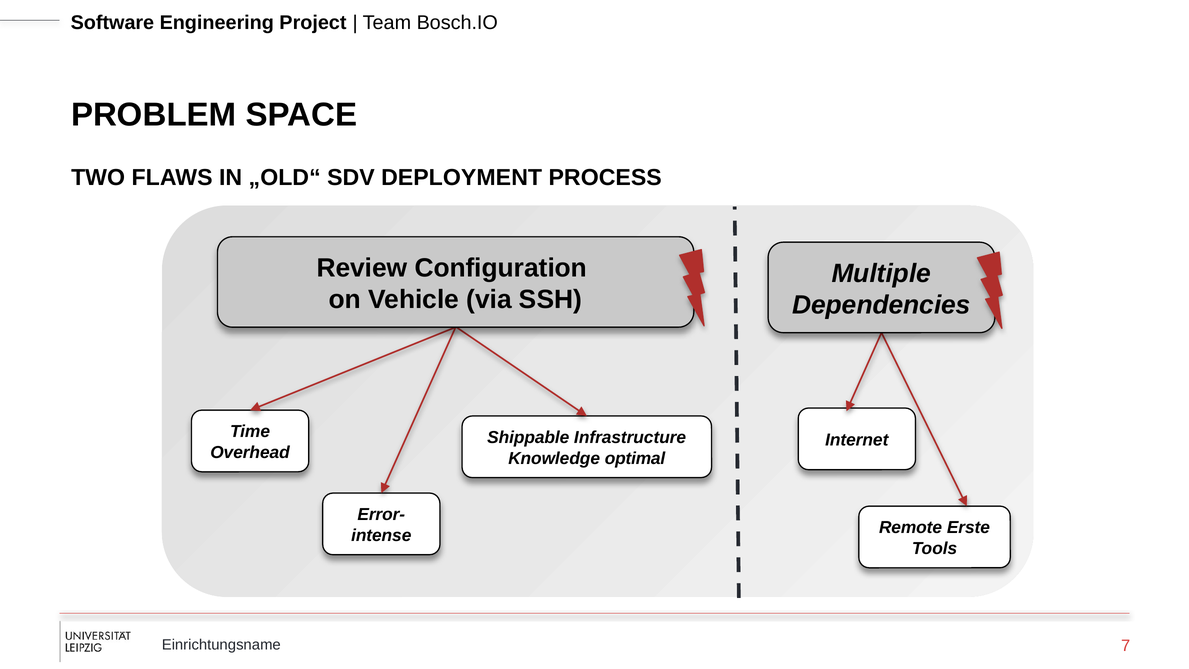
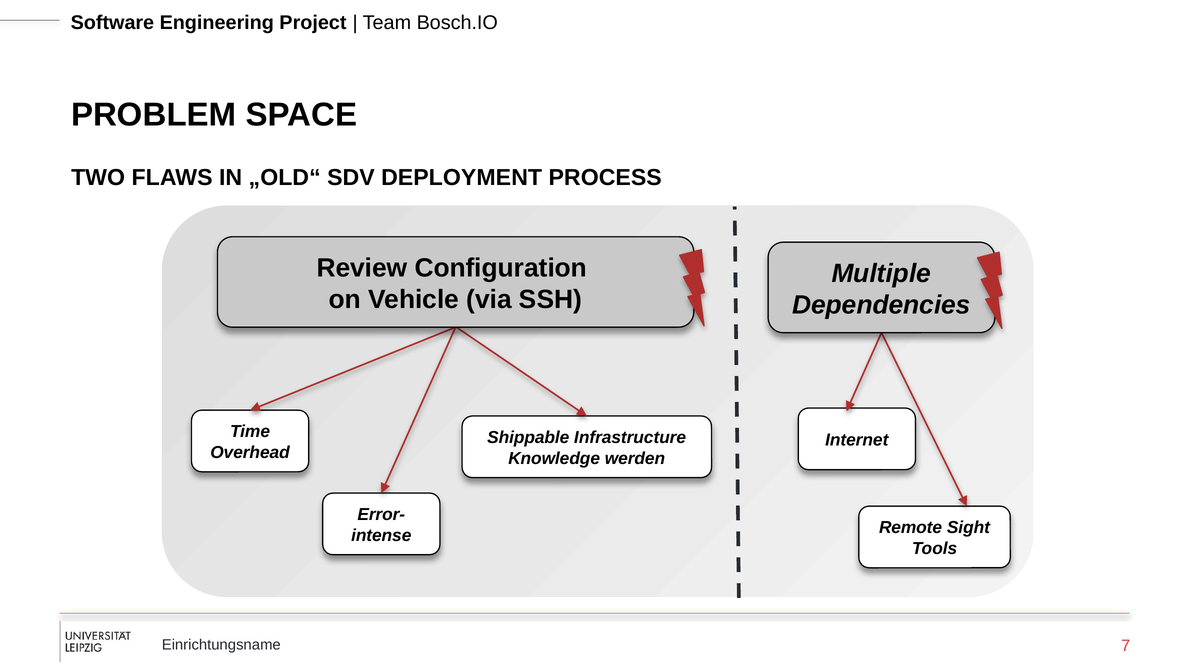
optimal: optimal -> werden
Erste: Erste -> Sight
